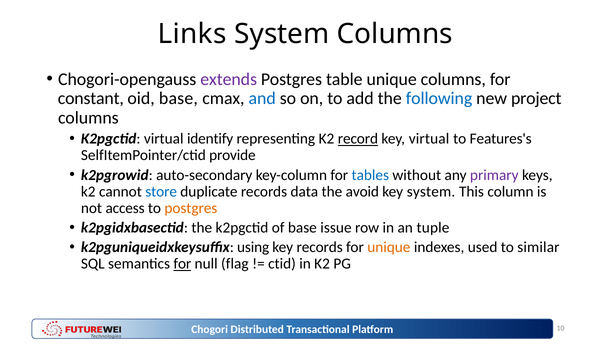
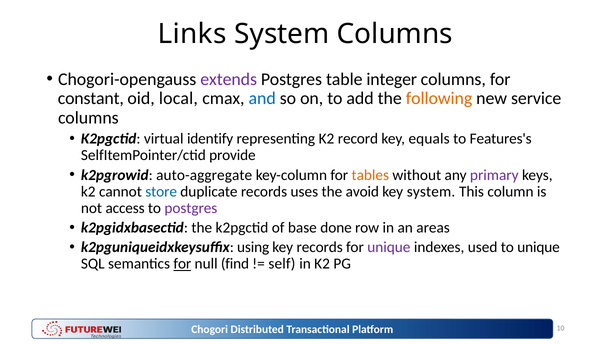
table unique: unique -> integer
oid base: base -> local
following colour: blue -> orange
project: project -> service
record underline: present -> none
key virtual: virtual -> equals
auto-secondary: auto-secondary -> auto-aggregate
tables colour: blue -> orange
data: data -> uses
postgres at (191, 208) colour: orange -> purple
issue: issue -> done
tuple: tuple -> areas
unique at (389, 247) colour: orange -> purple
to similar: similar -> unique
flag: flag -> find
ctid: ctid -> self
